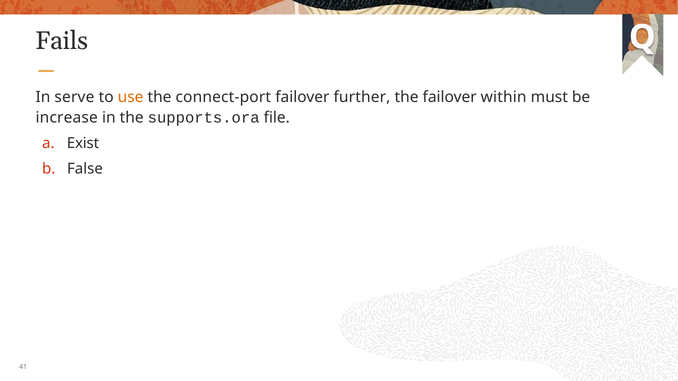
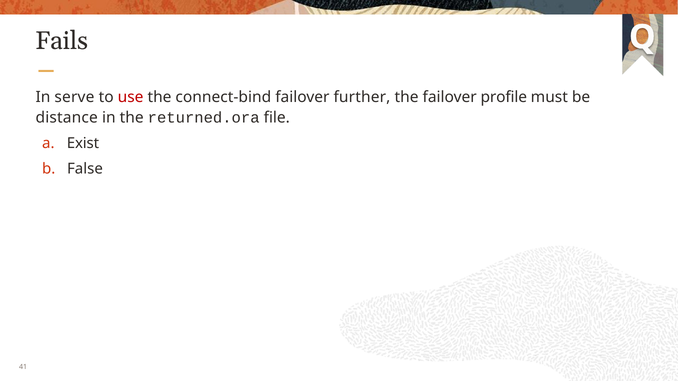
use colour: orange -> red
connect-port: connect-port -> connect-bind
within: within -> profile
increase: increase -> distance
supports.ora: supports.ora -> returned.ora
